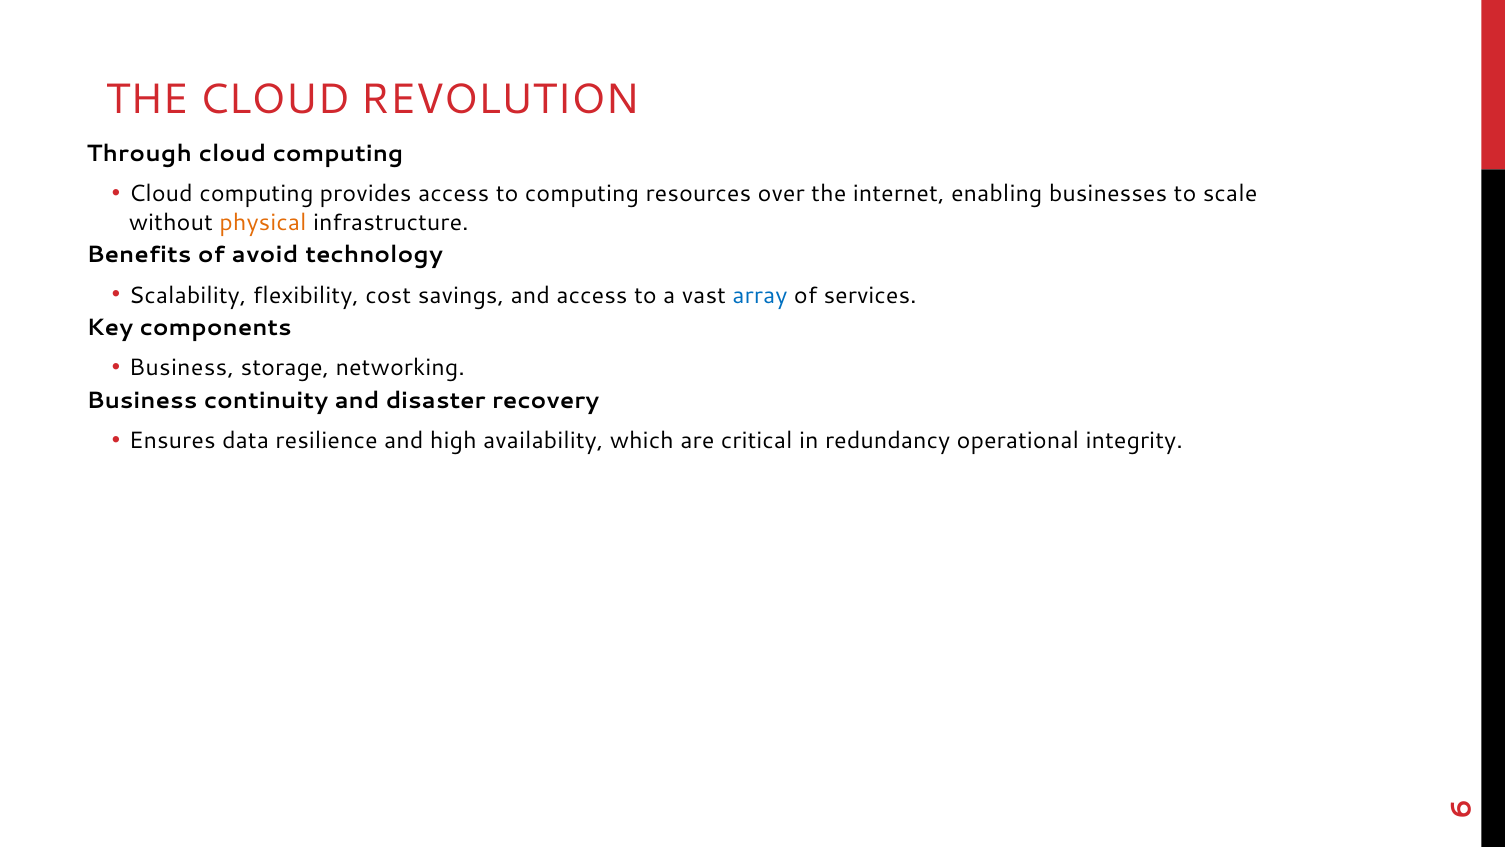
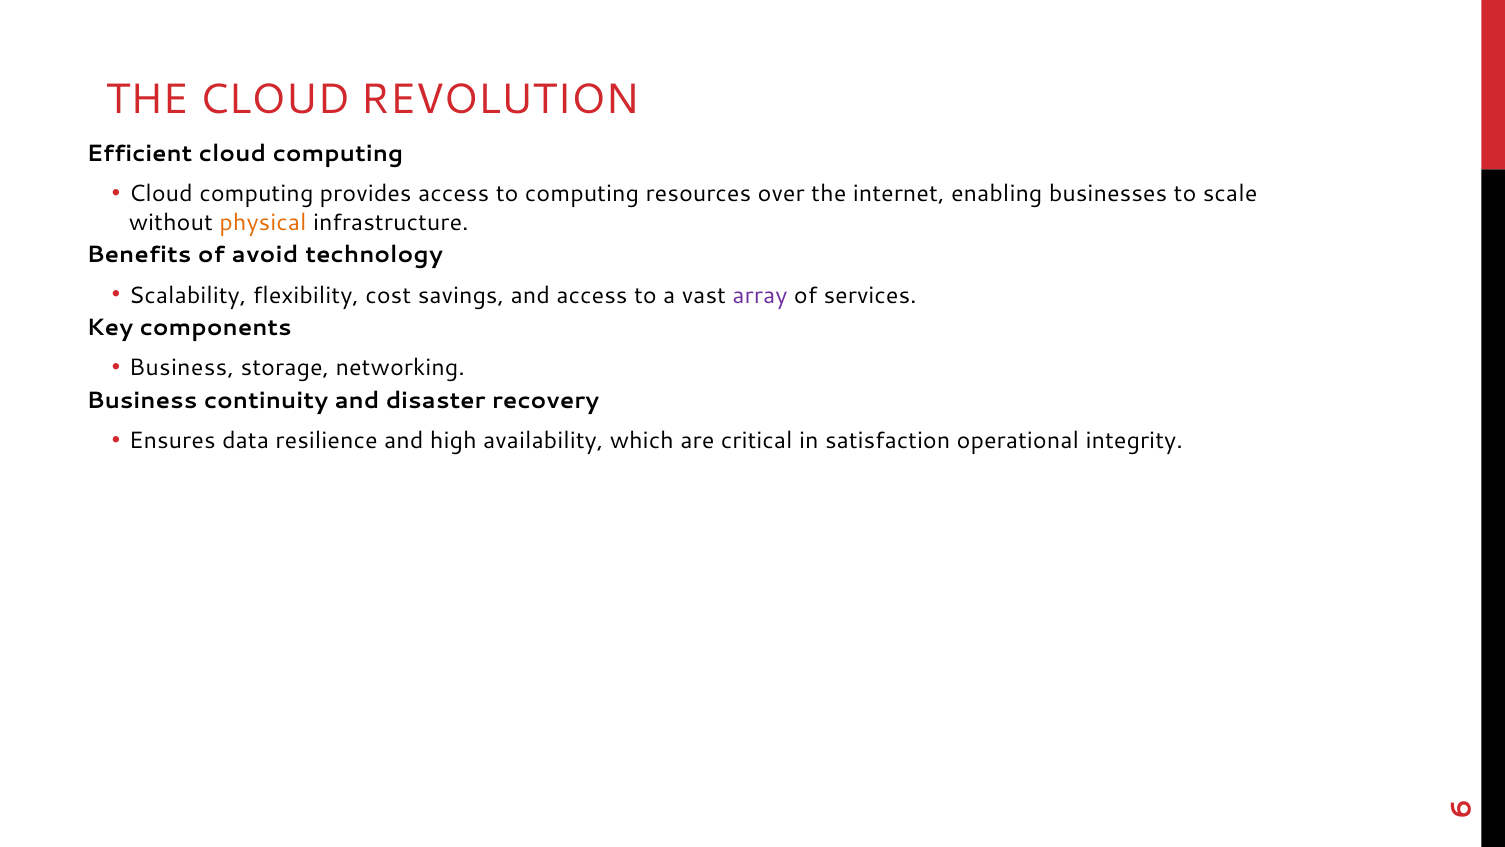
Through: Through -> Efficient
array colour: blue -> purple
redundancy: redundancy -> satisfaction
